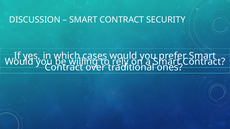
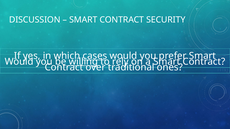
willing underline: none -> present
